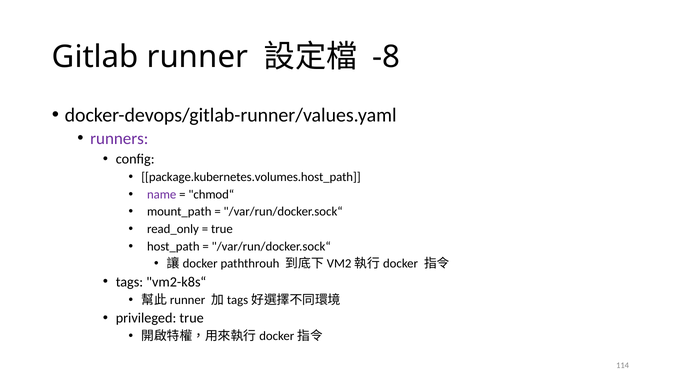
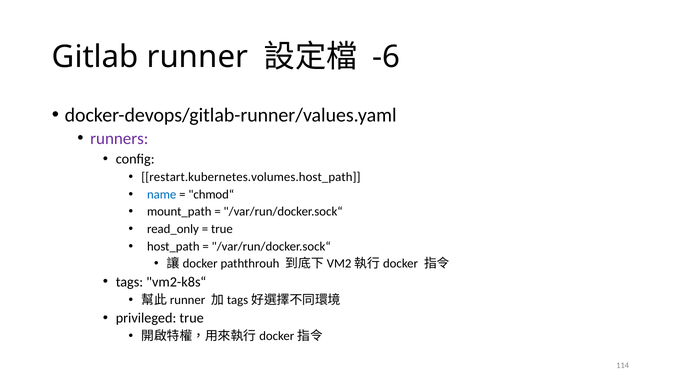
-8: -8 -> -6
package.kubernetes.volumes.host_path: package.kubernetes.volumes.host_path -> restart.kubernetes.volumes.host_path
name colour: purple -> blue
